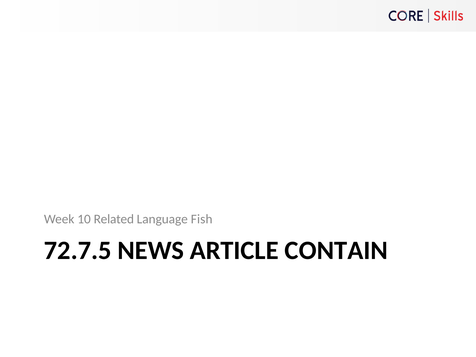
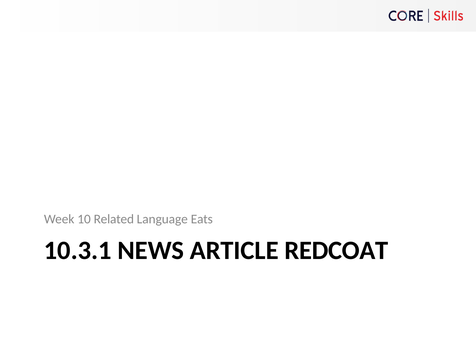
Fish: Fish -> Eats
72.7.5: 72.7.5 -> 10.3.1
CONTAIN: CONTAIN -> REDCOAT
